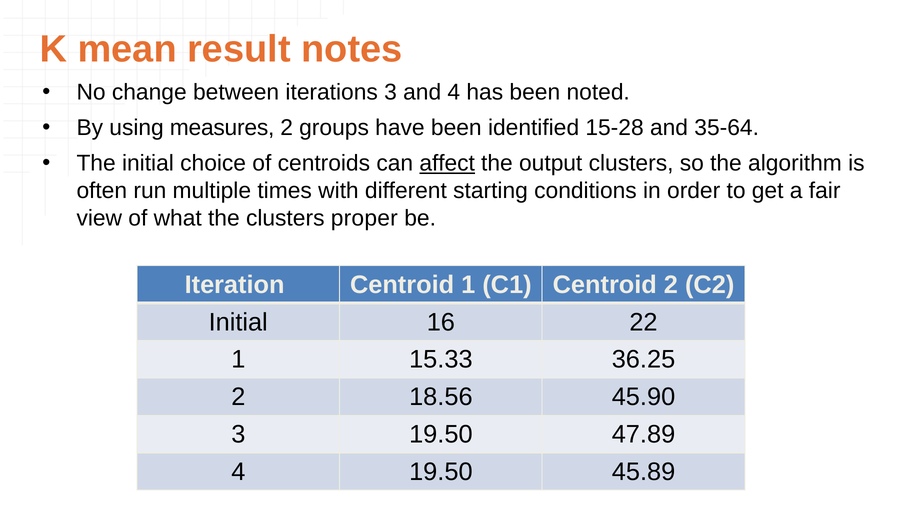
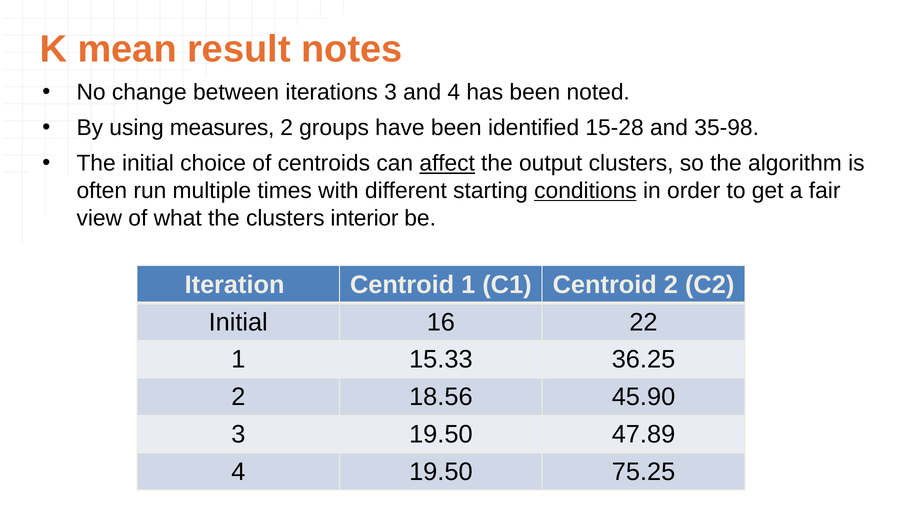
35-64: 35-64 -> 35-98
conditions underline: none -> present
proper: proper -> interior
45.89: 45.89 -> 75.25
